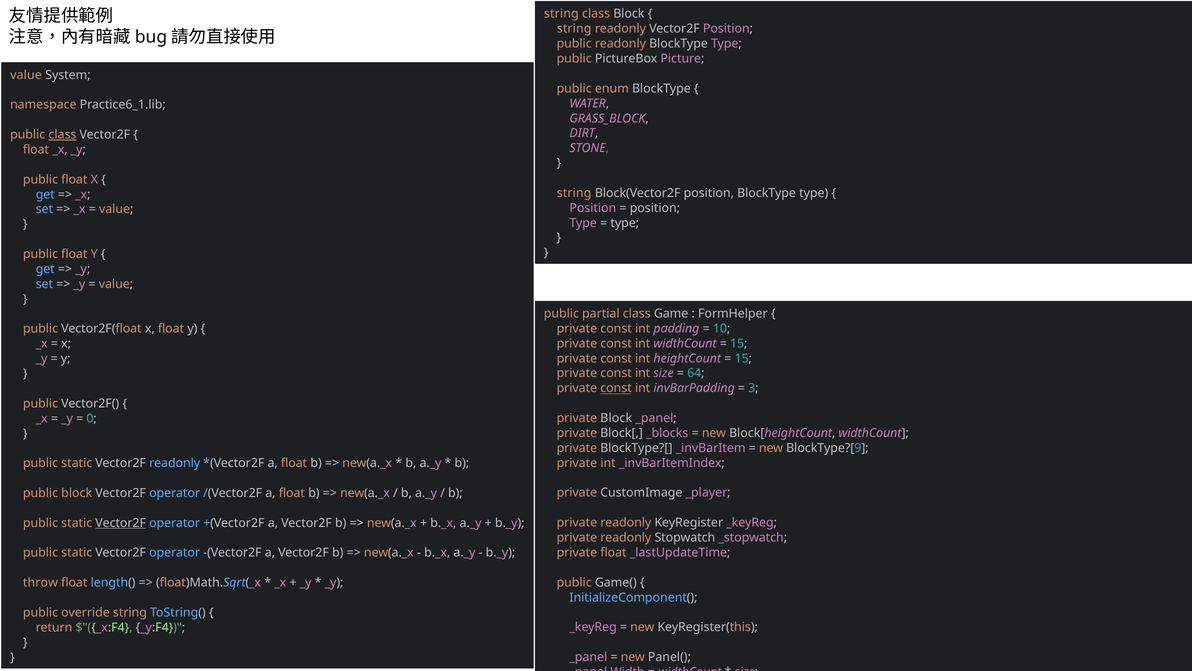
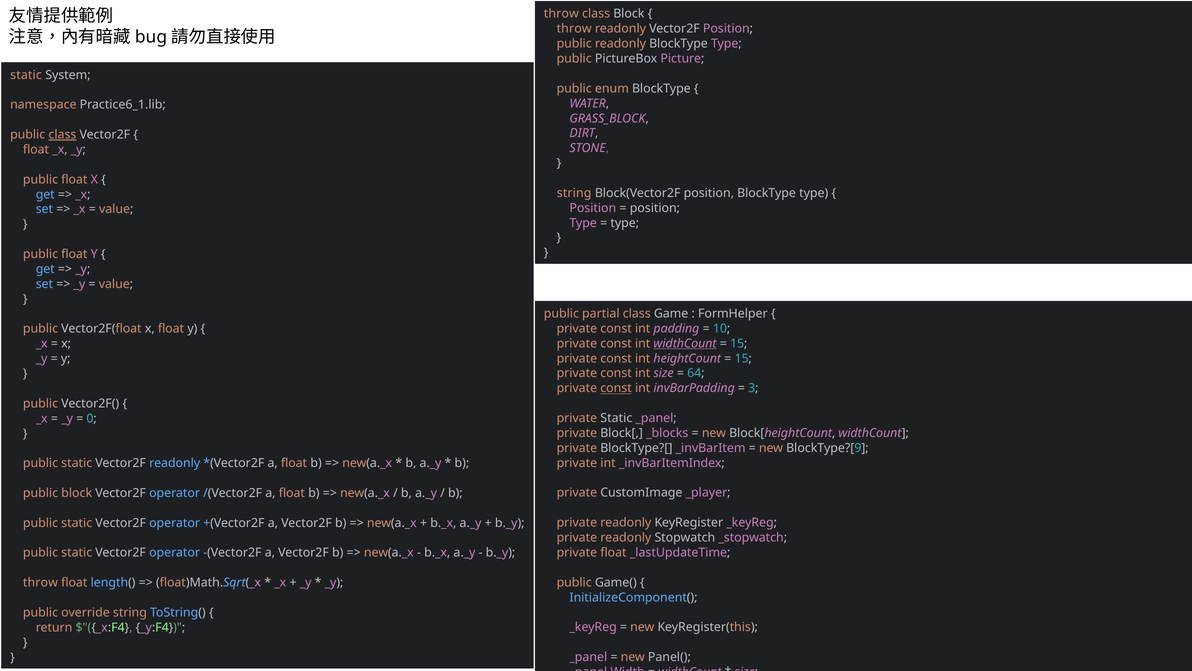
string at (561, 14): string -> throw
string at (574, 29): string -> throw
value at (26, 75): value -> static
widthCount at (685, 343) underline: none -> present
Block at (616, 418): Block -> Static
Vector2F at (121, 523) underline: present -> none
